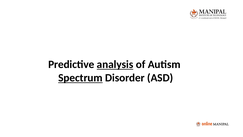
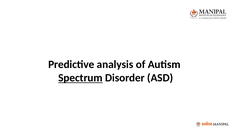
analysis underline: present -> none
